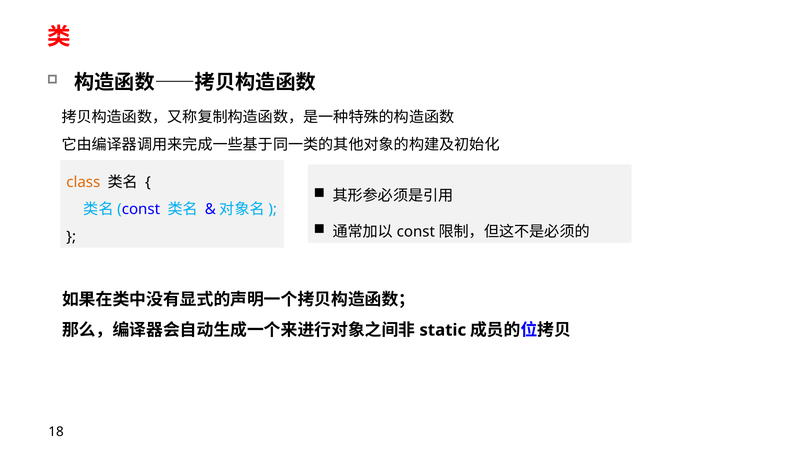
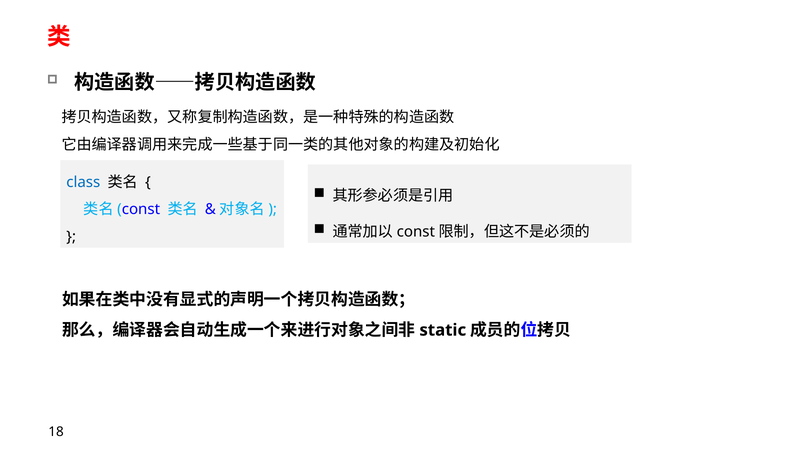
class colour: orange -> blue
